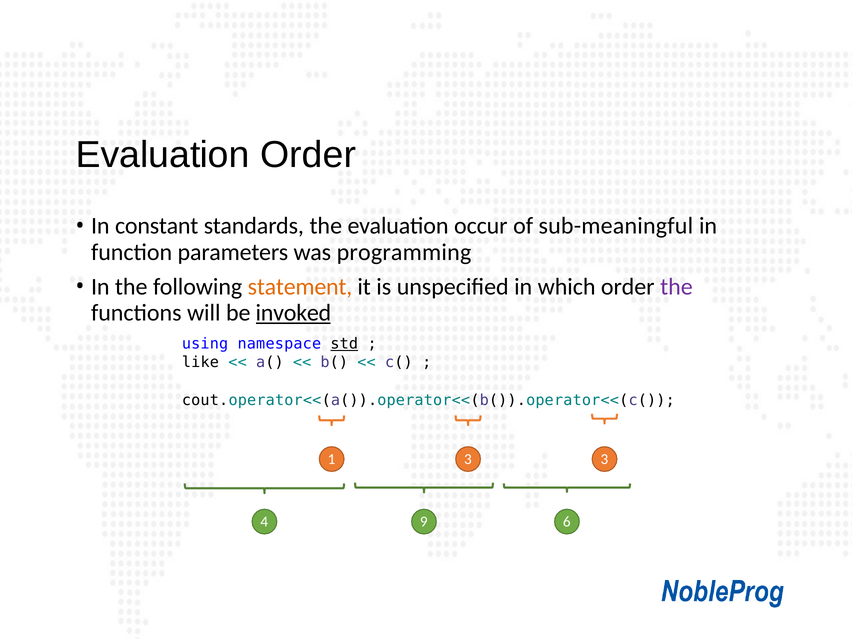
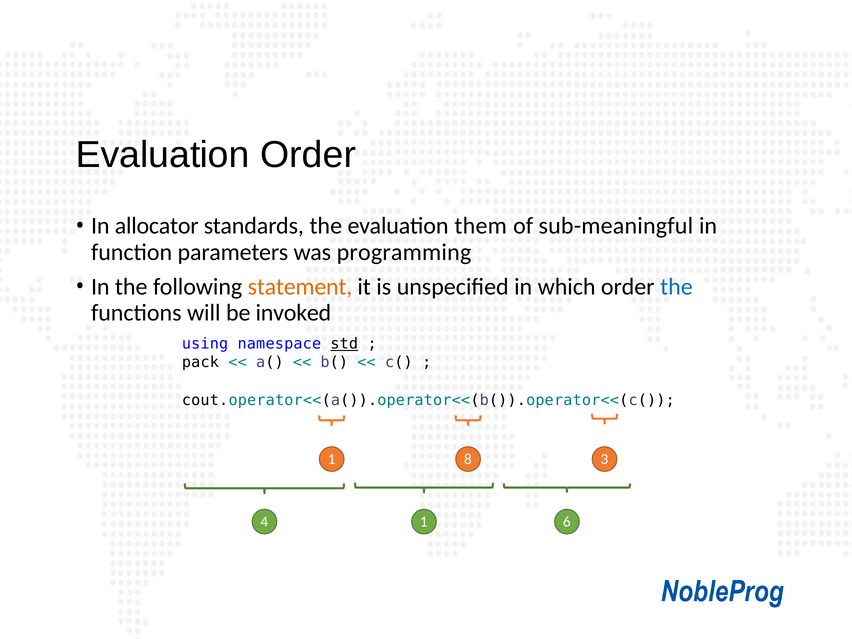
constant: constant -> allocator
occur: occur -> them
the at (676, 287) colour: purple -> blue
invoked underline: present -> none
like: like -> pack
1 3: 3 -> 8
4 9: 9 -> 1
